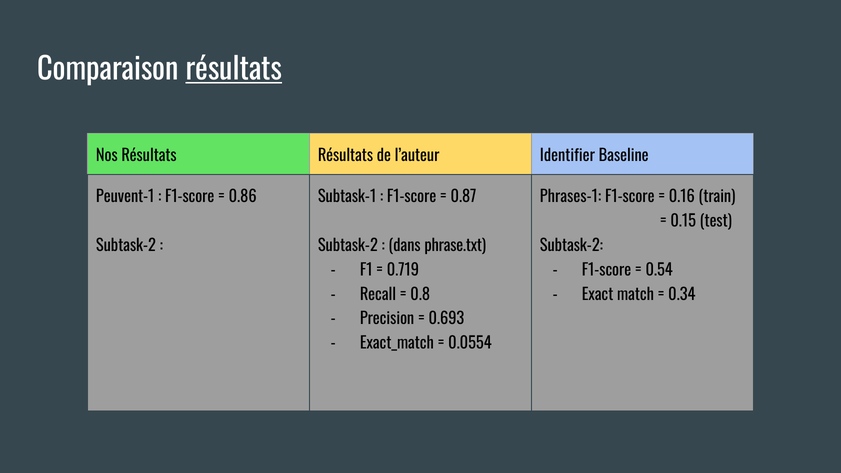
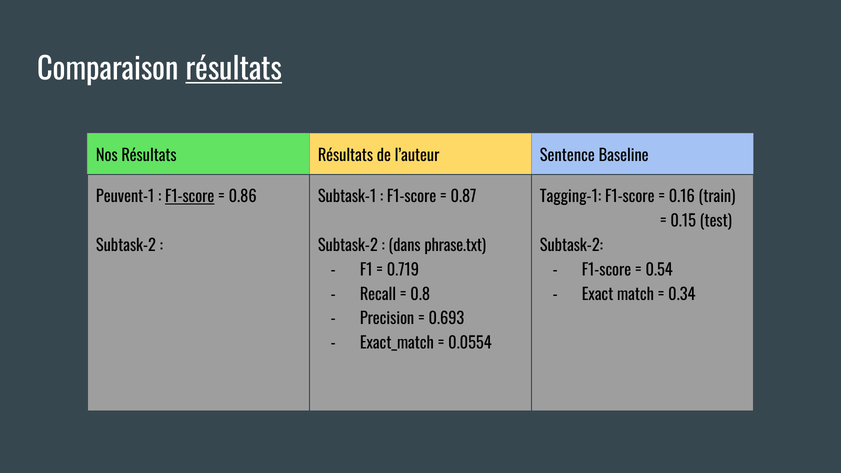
Identifier: Identifier -> Sentence
F1-score at (190, 197) underline: none -> present
Phrases-1: Phrases-1 -> Tagging-1
